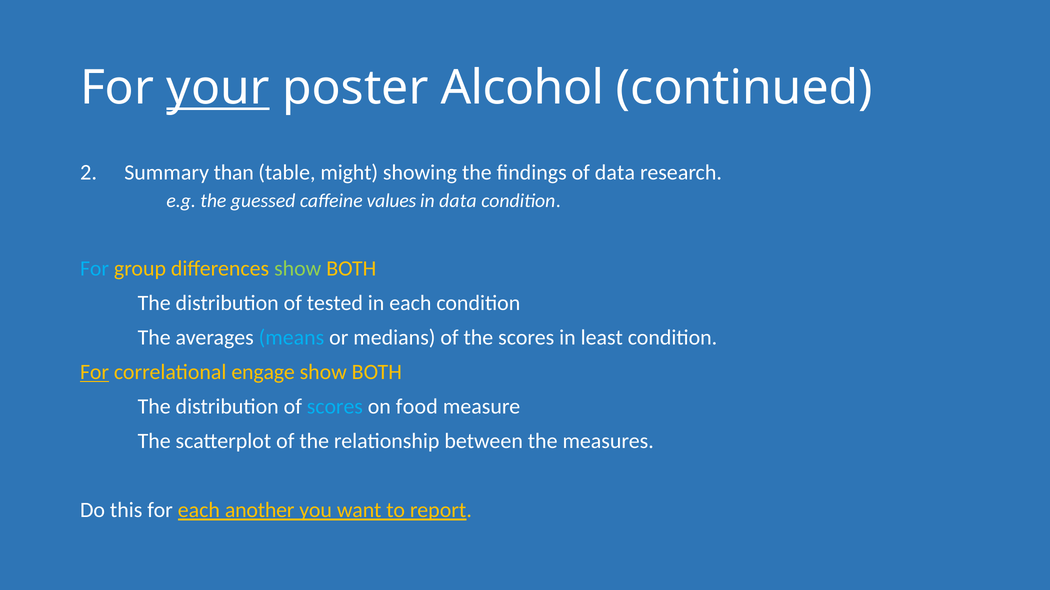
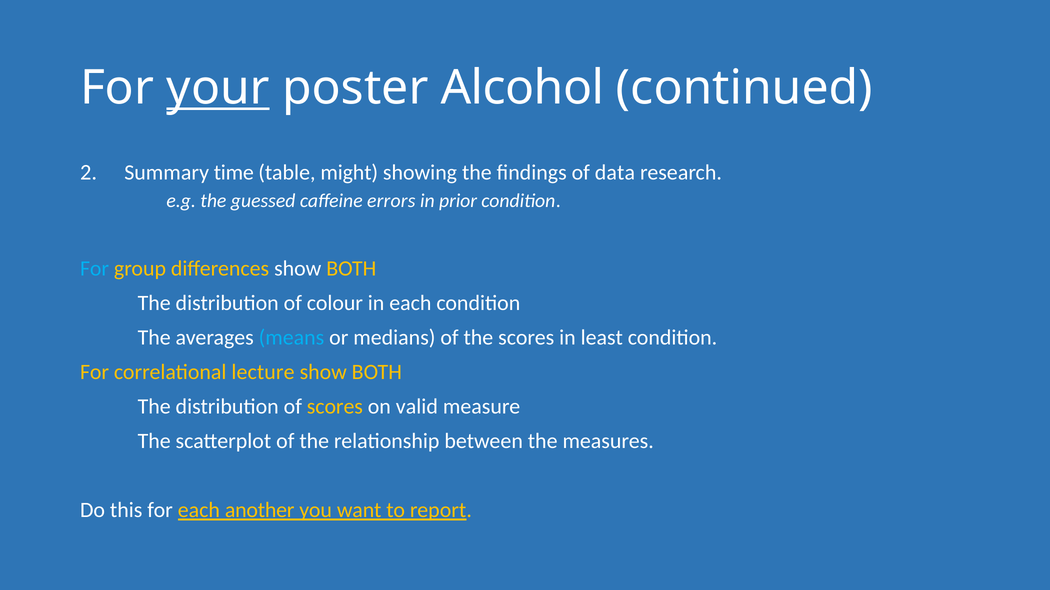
than: than -> time
values: values -> errors
in data: data -> prior
show at (298, 269) colour: light green -> white
tested: tested -> colour
For at (95, 372) underline: present -> none
engage: engage -> lecture
scores at (335, 407) colour: light blue -> yellow
food: food -> valid
